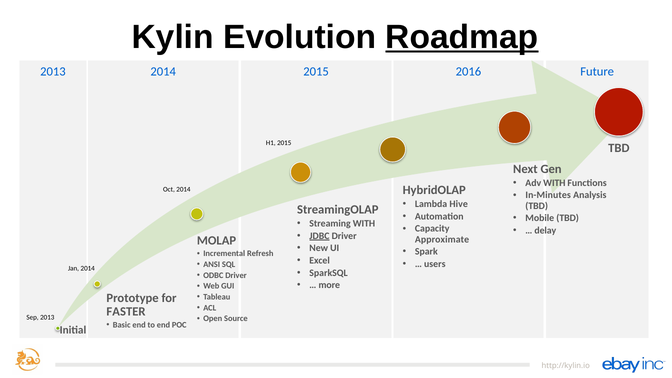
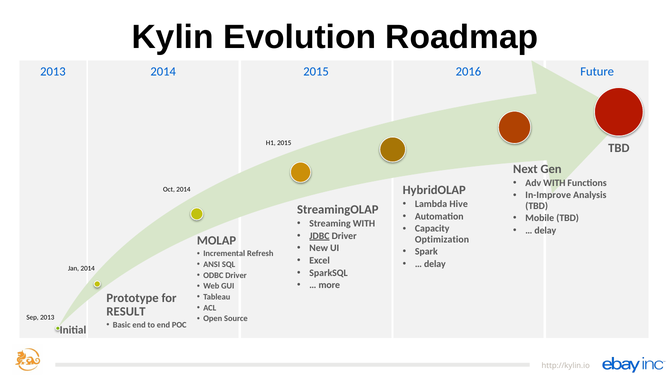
Roadmap underline: present -> none
In-Minutes: In-Minutes -> In-Improve
Approximate: Approximate -> Optimization
users at (435, 264): users -> delay
FASTER: FASTER -> RESULT
